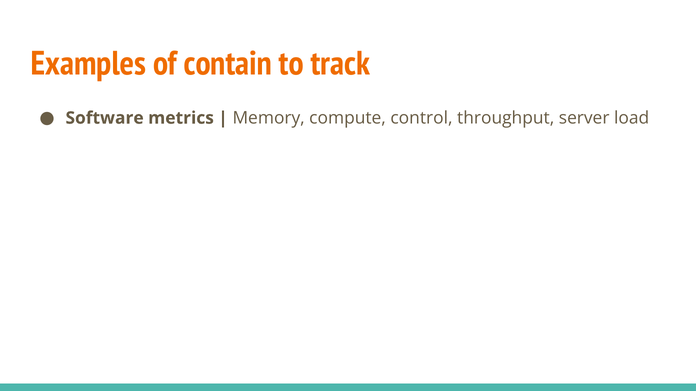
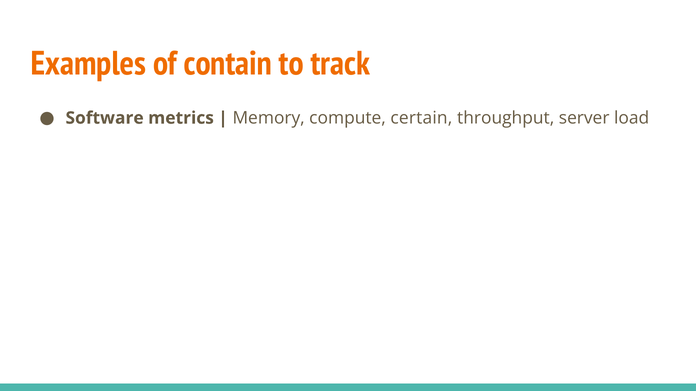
control: control -> certain
